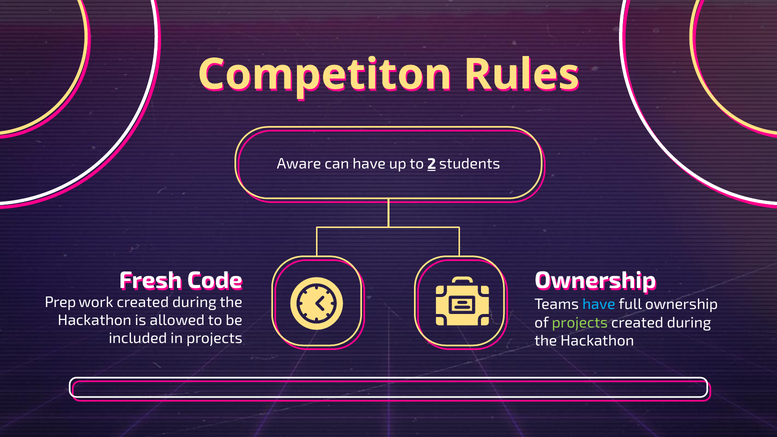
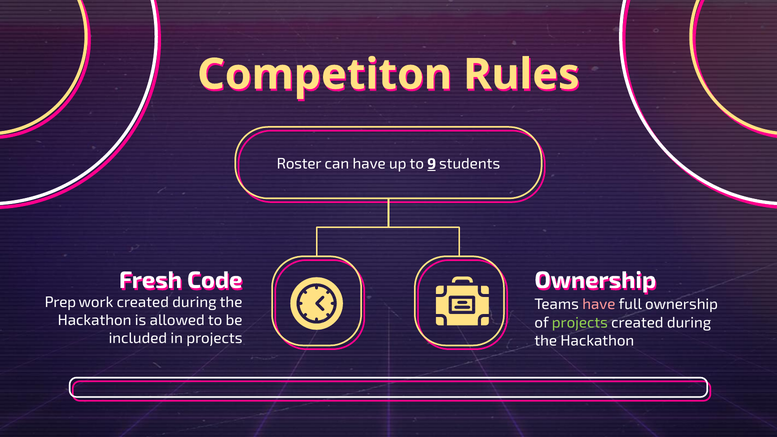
Aware: Aware -> Roster
2: 2 -> 9
have at (599, 304) colour: light blue -> pink
